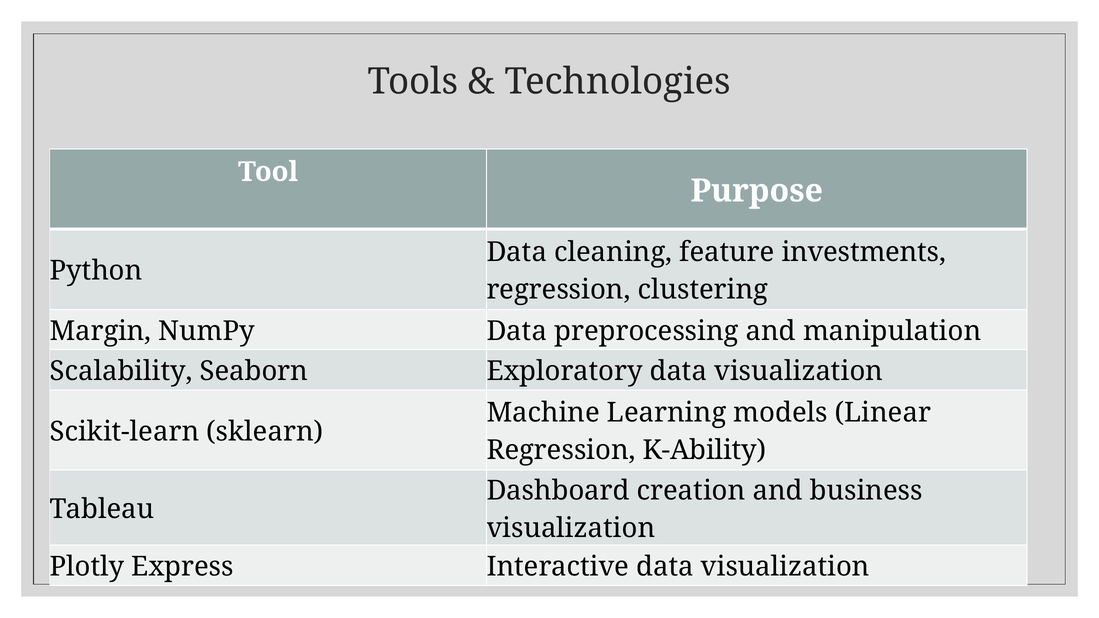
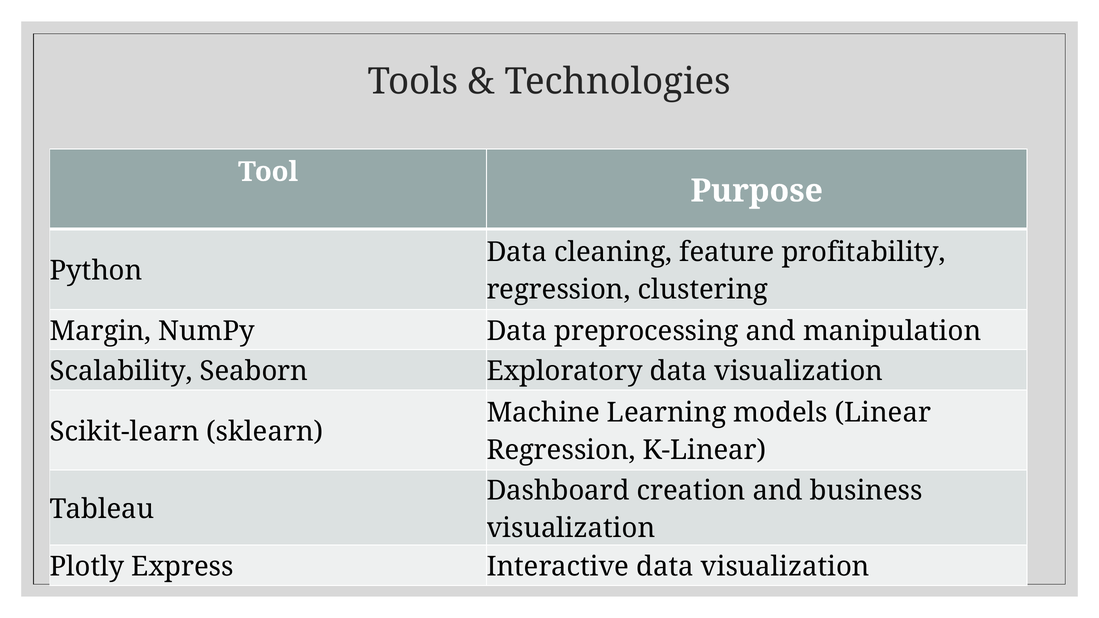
investments: investments -> profitability
K-Ability: K-Ability -> K-Linear
